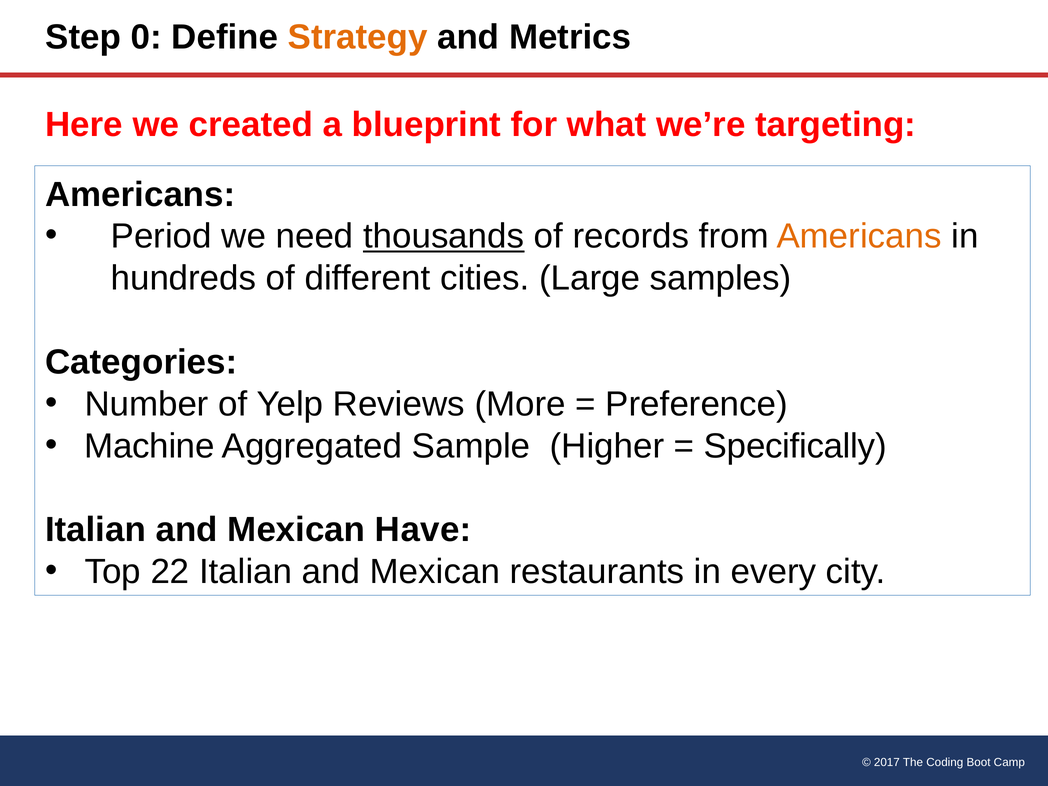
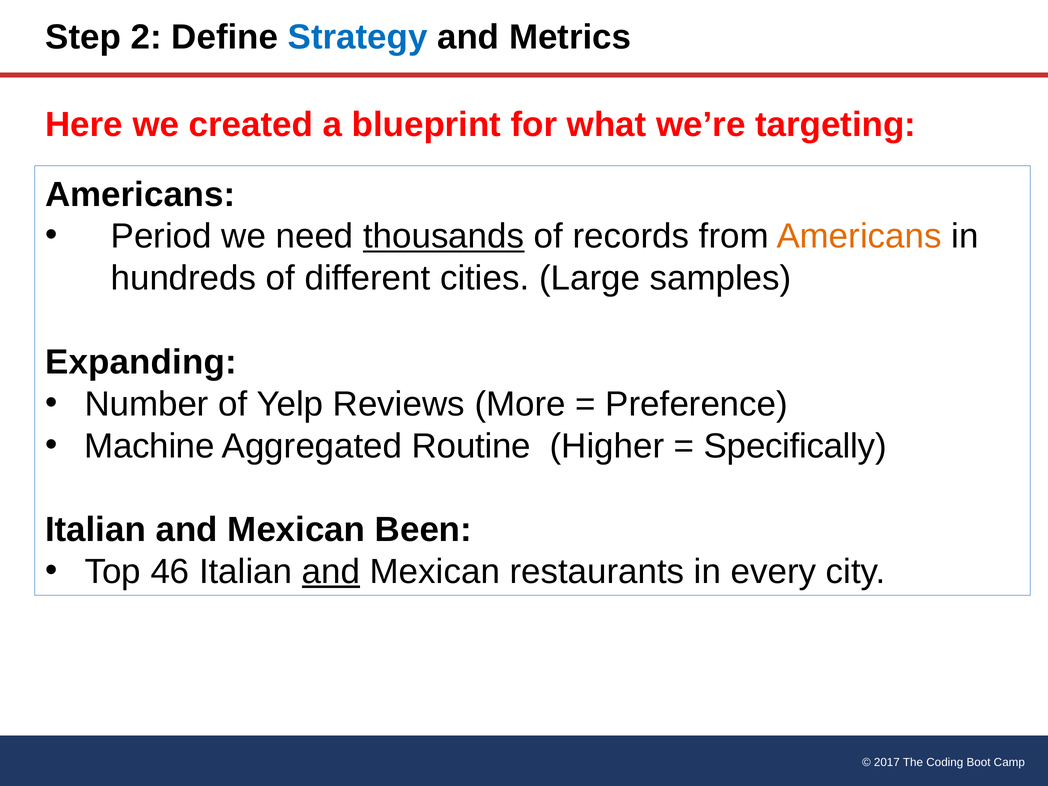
0: 0 -> 2
Strategy colour: orange -> blue
Categories: Categories -> Expanding
Sample: Sample -> Routine
Have: Have -> Been
22: 22 -> 46
and at (331, 572) underline: none -> present
